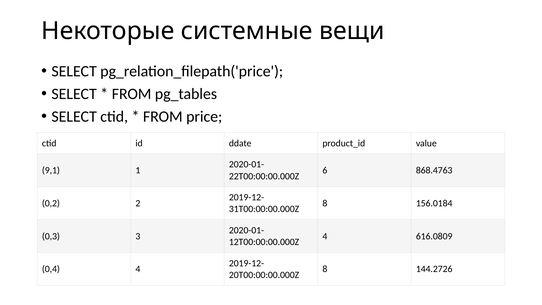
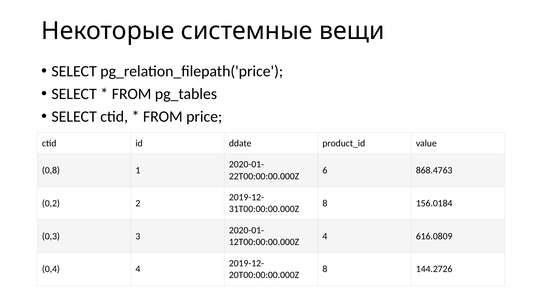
9,1: 9,1 -> 0,8
